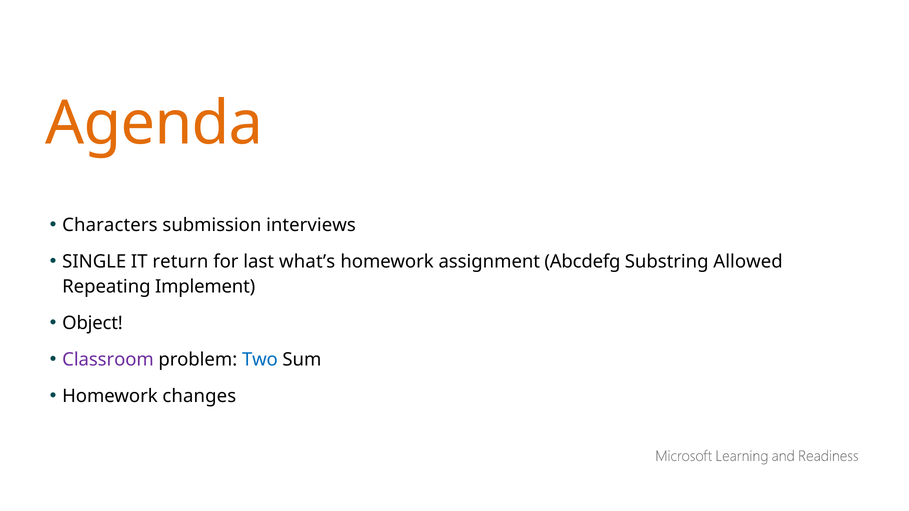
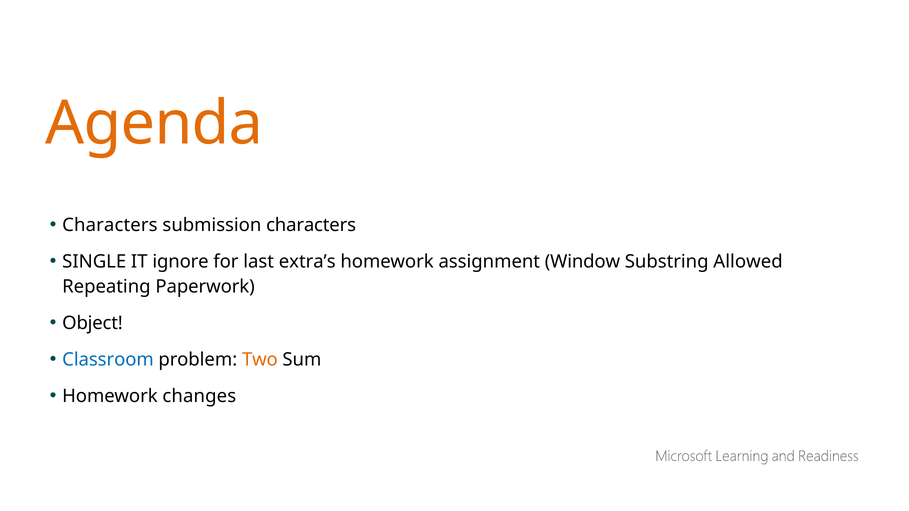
submission interviews: interviews -> characters
return: return -> ignore
what’s: what’s -> extra’s
Abcdefg: Abcdefg -> Window
Implement: Implement -> Paperwork
Classroom colour: purple -> blue
Two colour: blue -> orange
